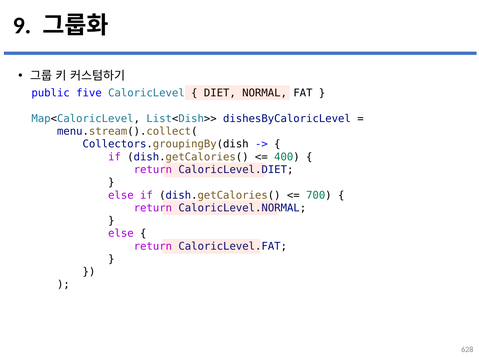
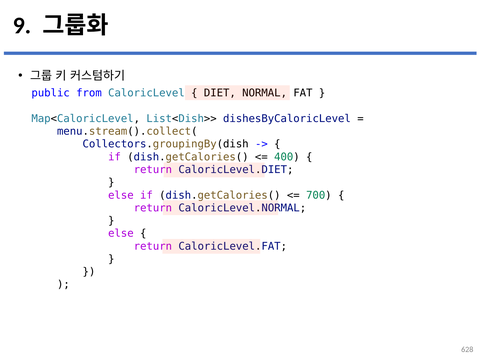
five: five -> from
